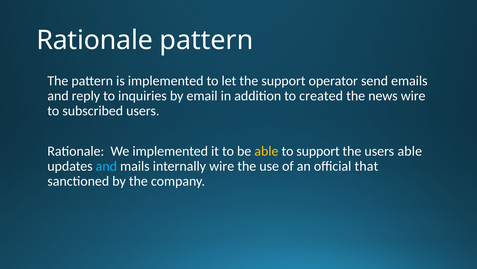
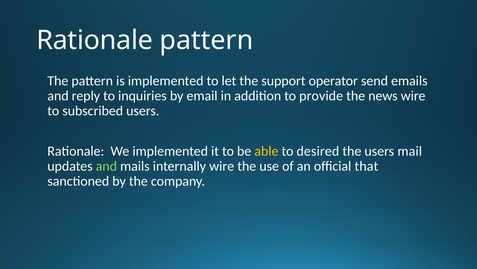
created: created -> provide
to support: support -> desired
users able: able -> mail
and at (106, 166) colour: light blue -> light green
